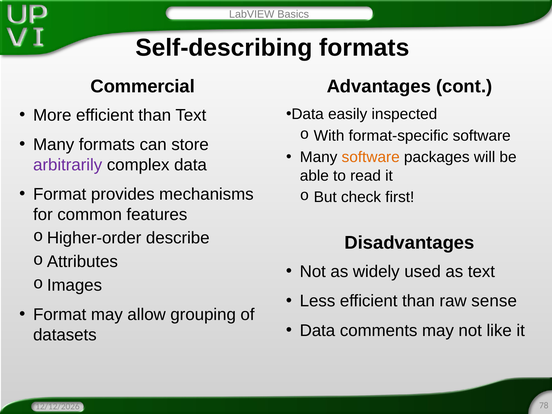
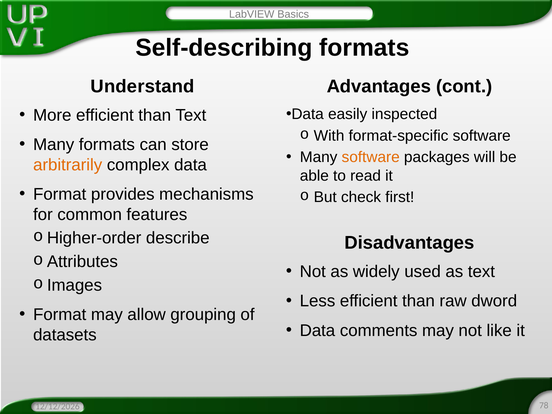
Commercial: Commercial -> Understand
arbitrarily colour: purple -> orange
sense: sense -> dword
